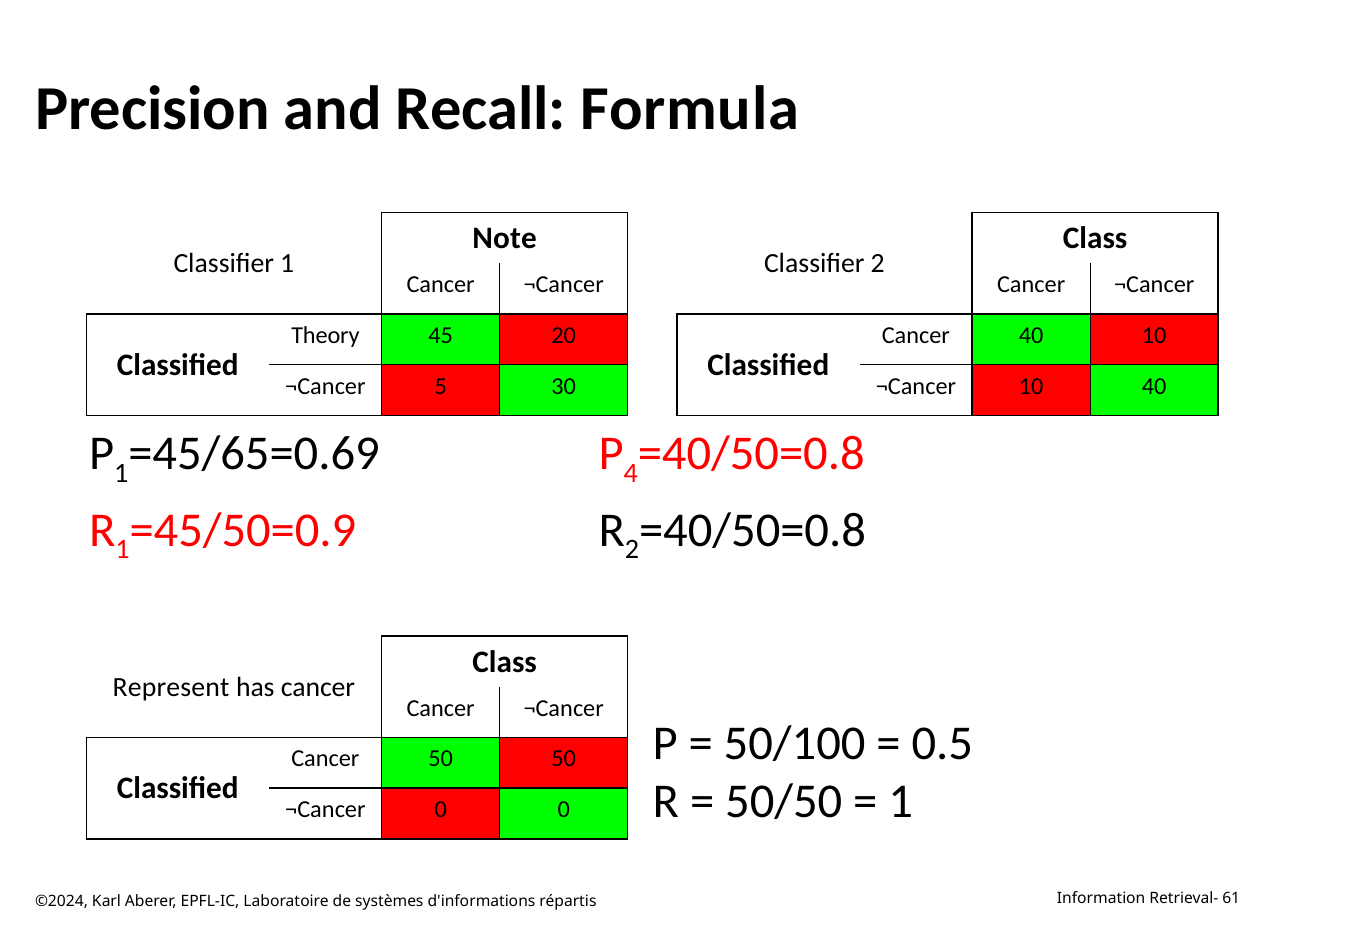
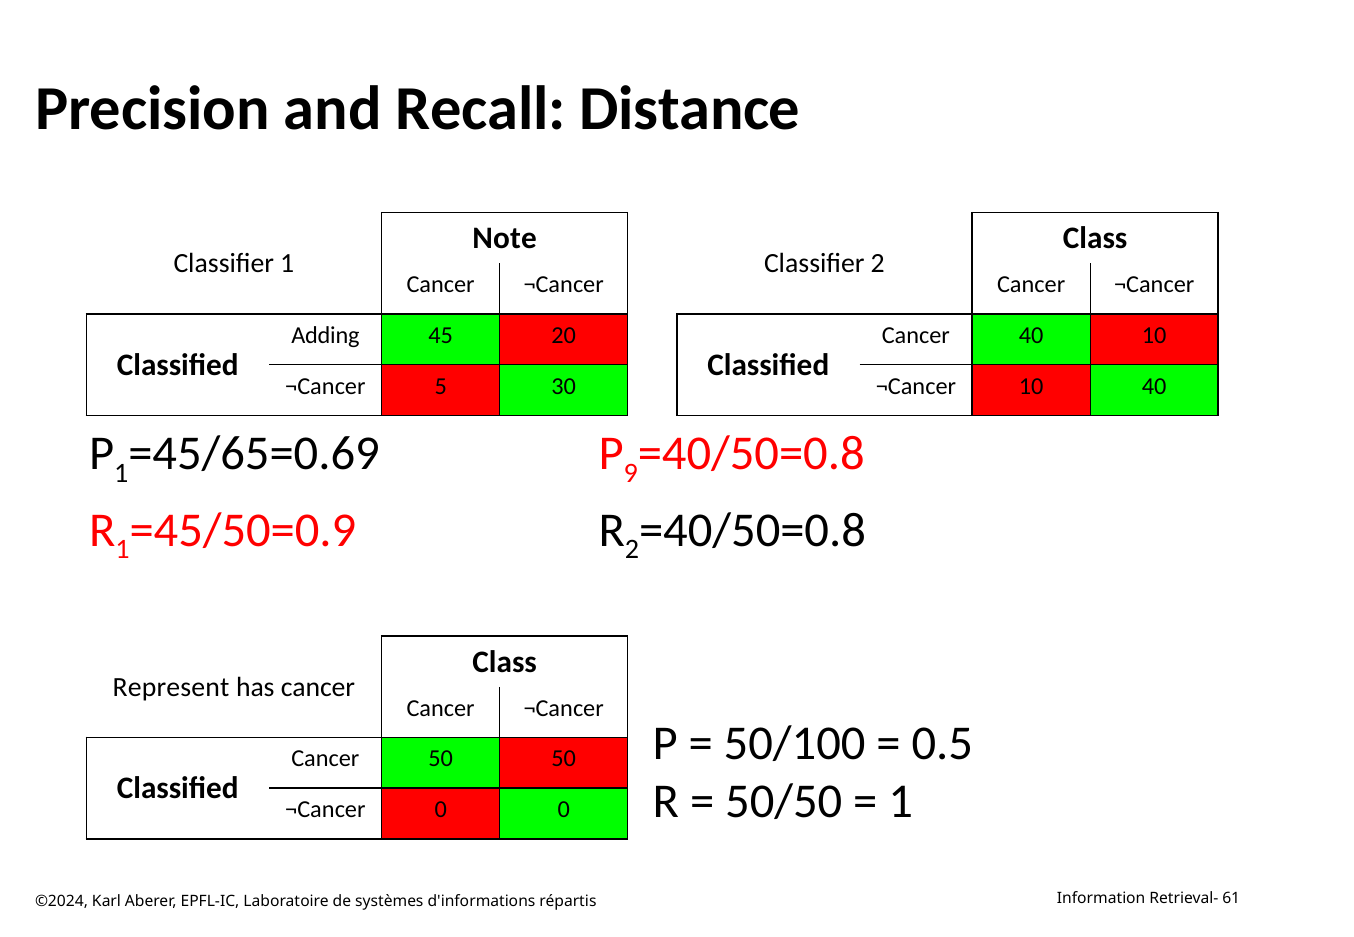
Formula: Formula -> Distance
Theory: Theory -> Adding
4: 4 -> 9
